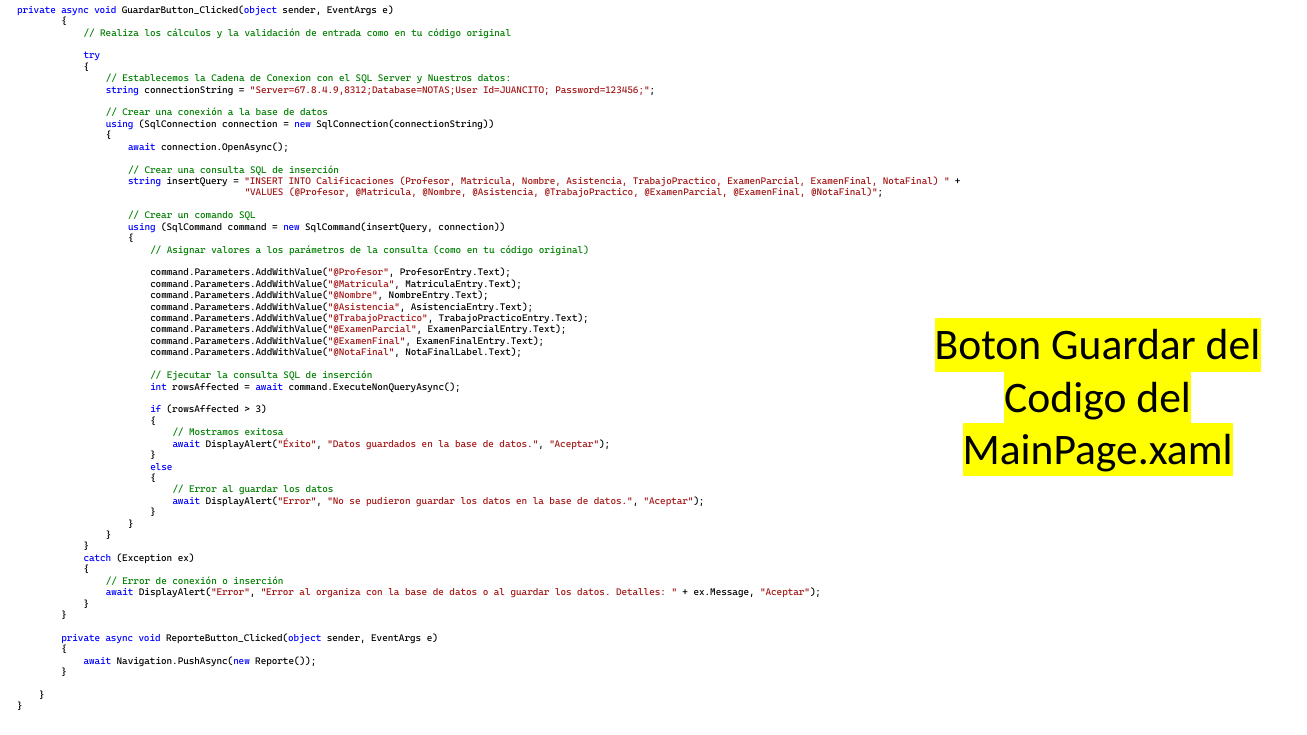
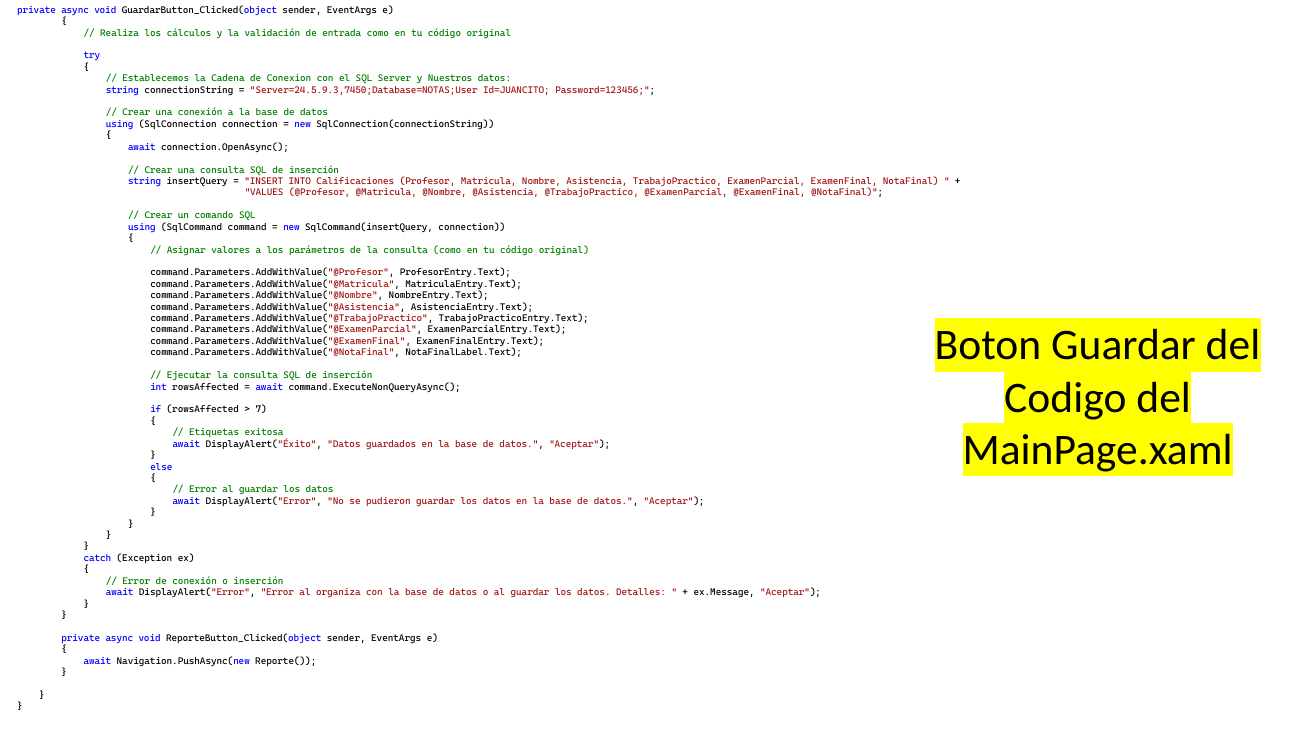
Server=67.8.4.9,8312;Database=NOTAS;User: Server=67.8.4.9,8312;Database=NOTAS;User -> Server=24.5.9.3,7450;Database=NOTAS;User
3: 3 -> 7
Mostramos: Mostramos -> Etiquetas
